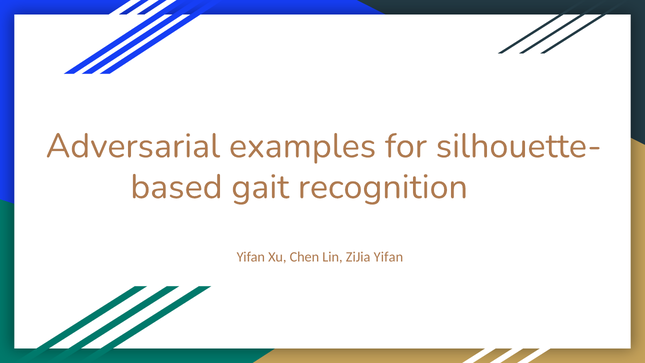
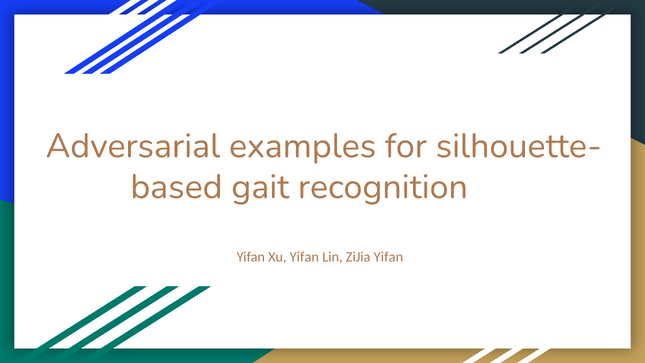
Xu Chen: Chen -> Yifan
